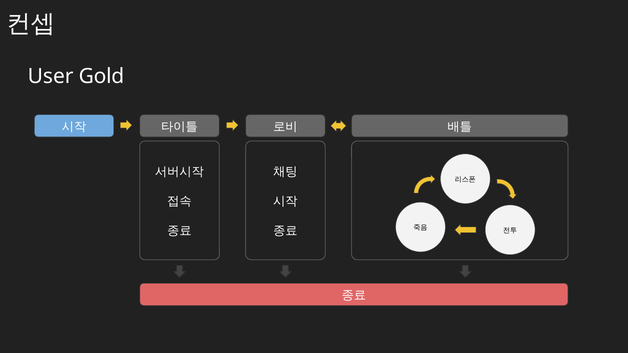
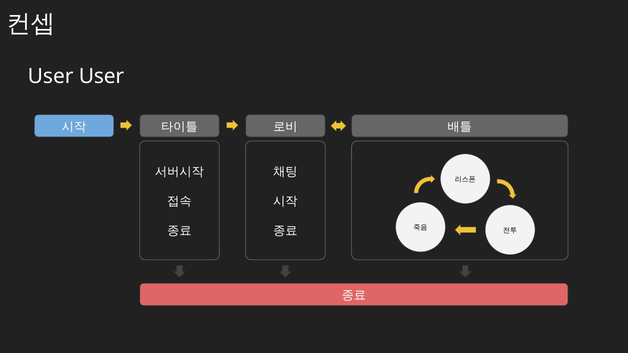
User Gold: Gold -> User
